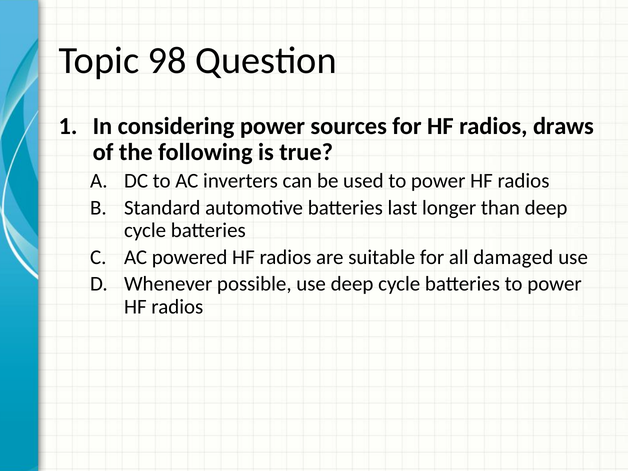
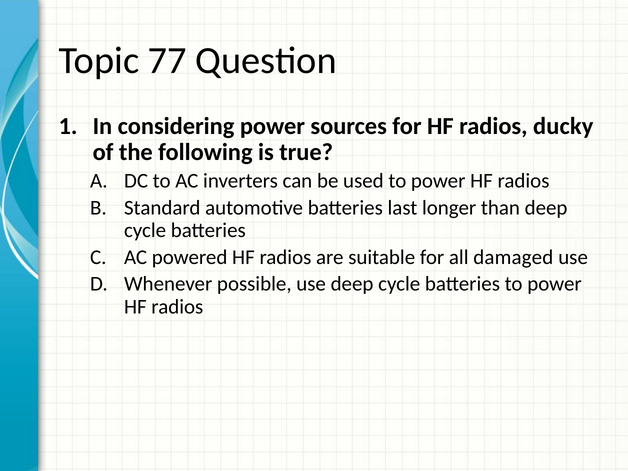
98: 98 -> 77
draws: draws -> ducky
